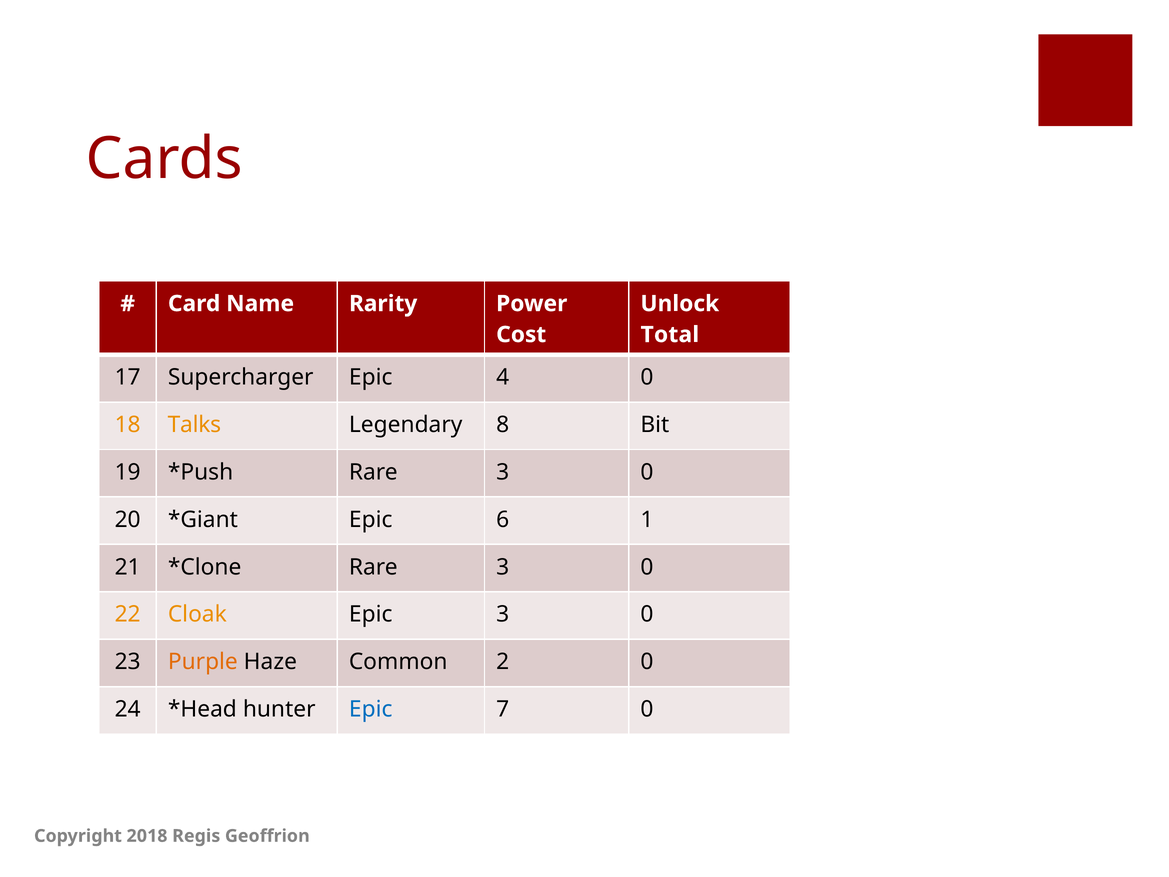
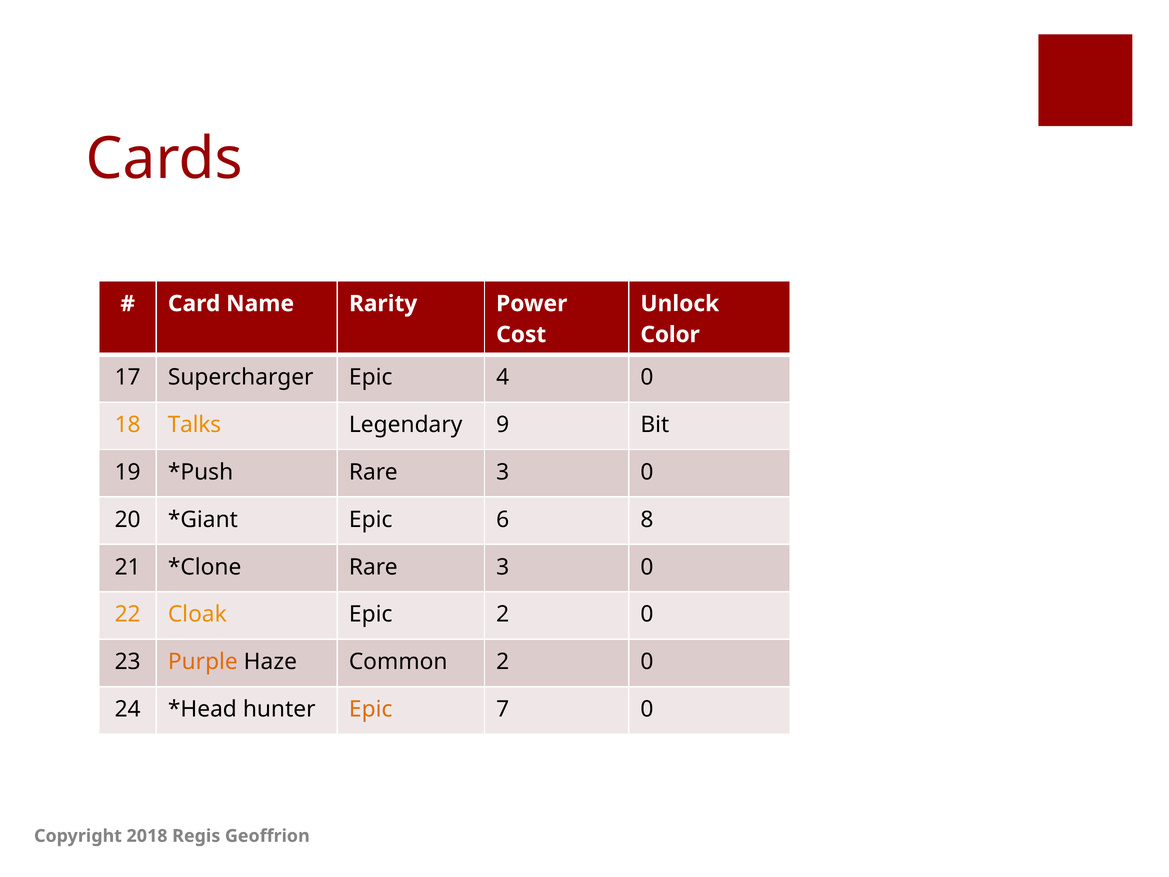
Total: Total -> Color
8: 8 -> 9
1: 1 -> 8
Epic 3: 3 -> 2
Epic at (371, 709) colour: blue -> orange
